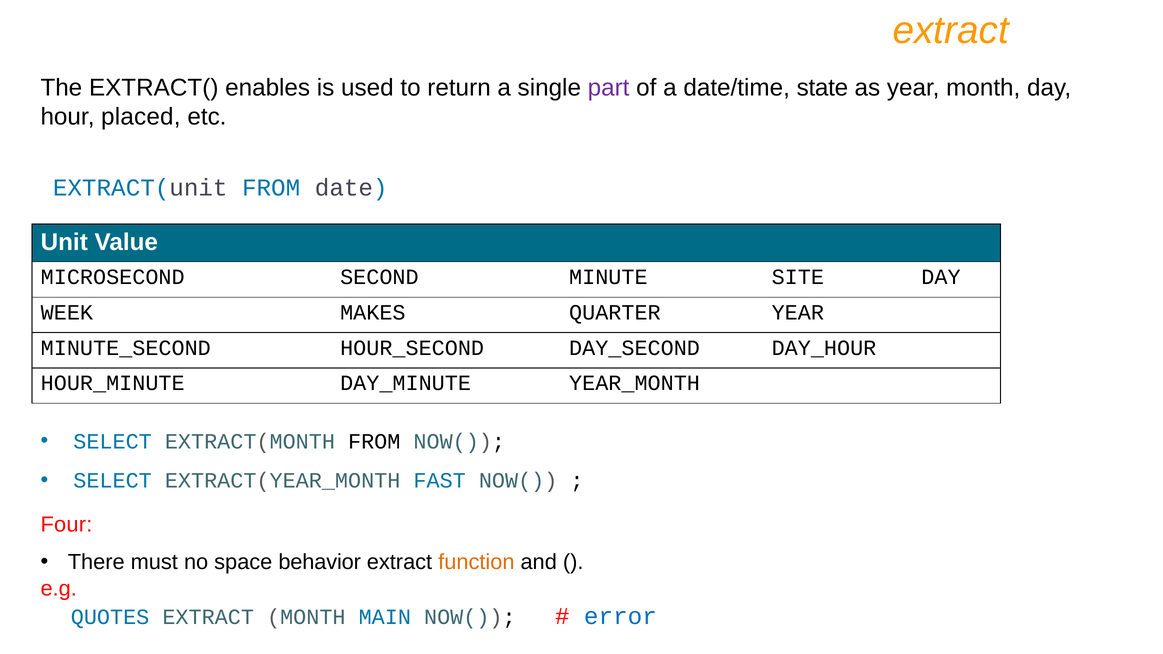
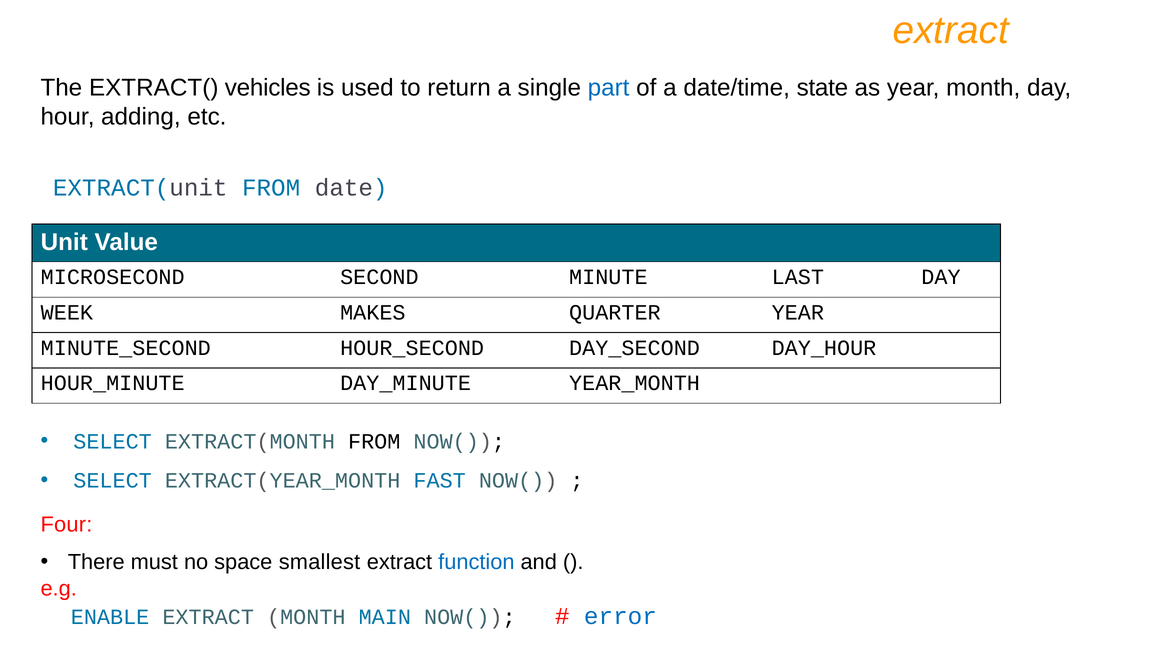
enables: enables -> vehicles
part colour: purple -> blue
placed: placed -> adding
SITE: SITE -> LAST
behavior: behavior -> smallest
function colour: orange -> blue
QUOTES: QUOTES -> ENABLE
